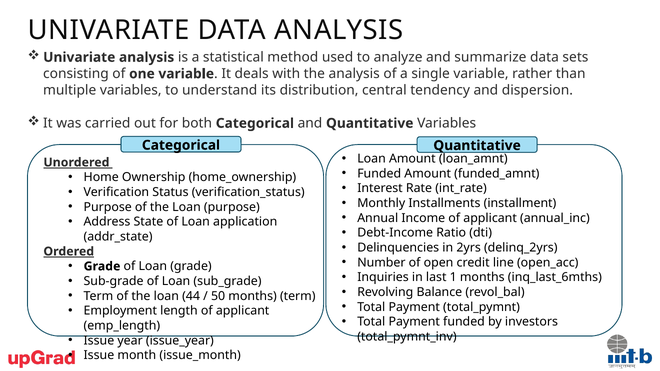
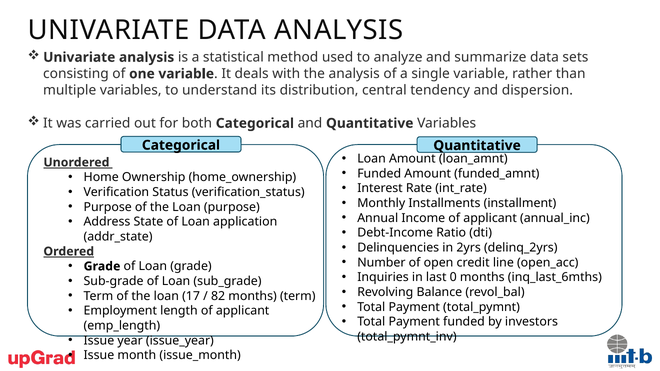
1: 1 -> 0
44: 44 -> 17
50: 50 -> 82
